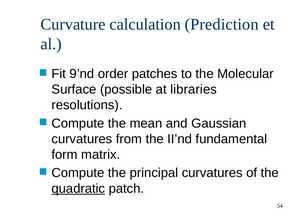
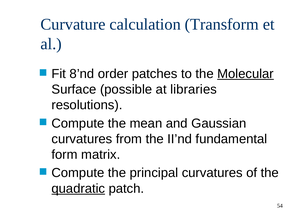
Prediction: Prediction -> Transform
9’nd: 9’nd -> 8’nd
Molecular underline: none -> present
